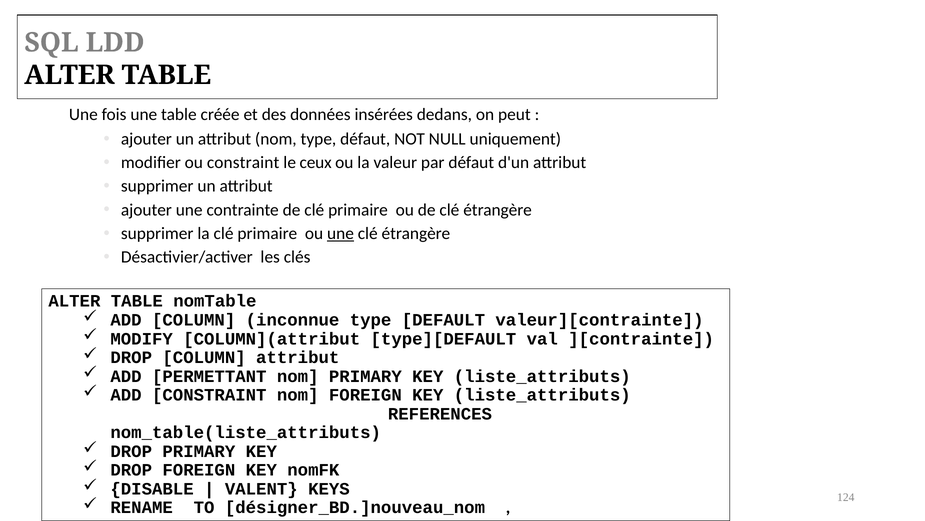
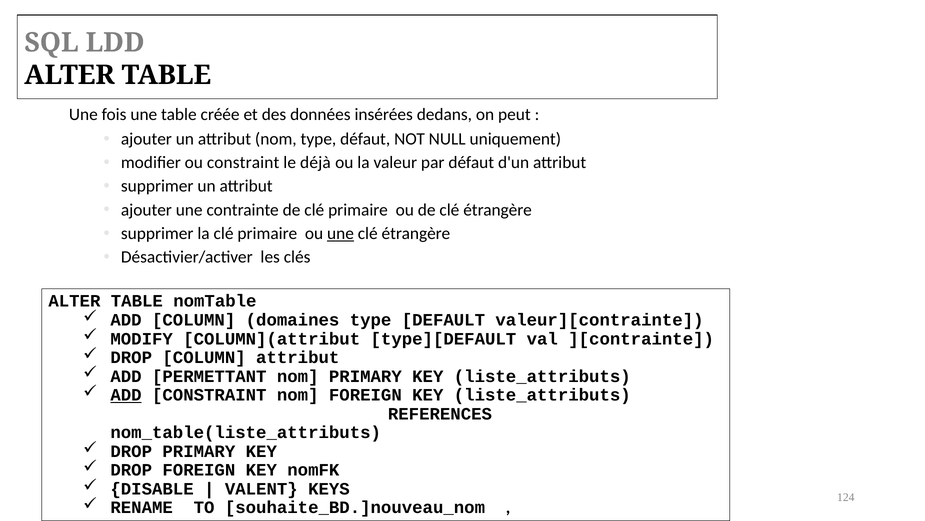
ceux: ceux -> déjà
inconnue: inconnue -> domaines
ADD at (126, 395) underline: none -> present
désigner_BD.]nouveau_nom: désigner_BD.]nouveau_nom -> souhaite_BD.]nouveau_nom
